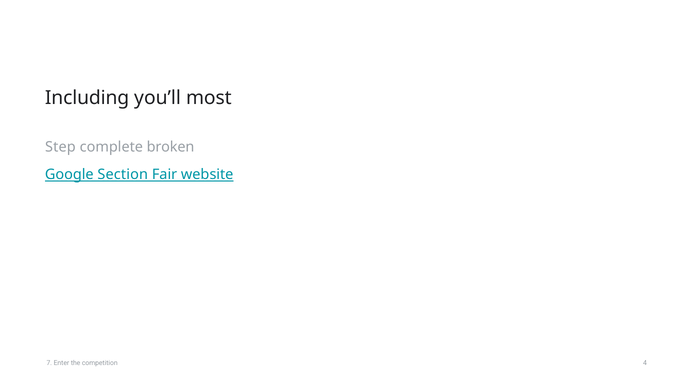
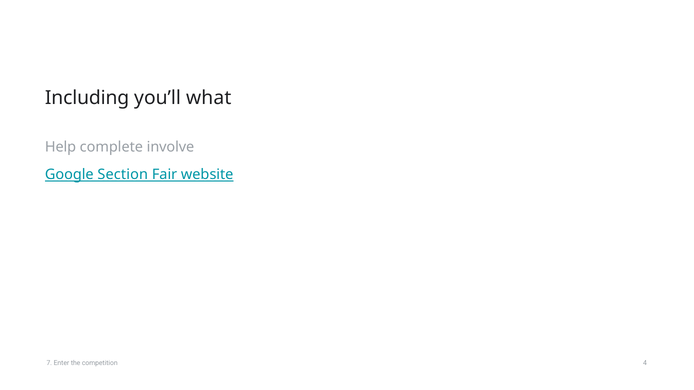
most: most -> what
Step: Step -> Help
broken: broken -> involve
